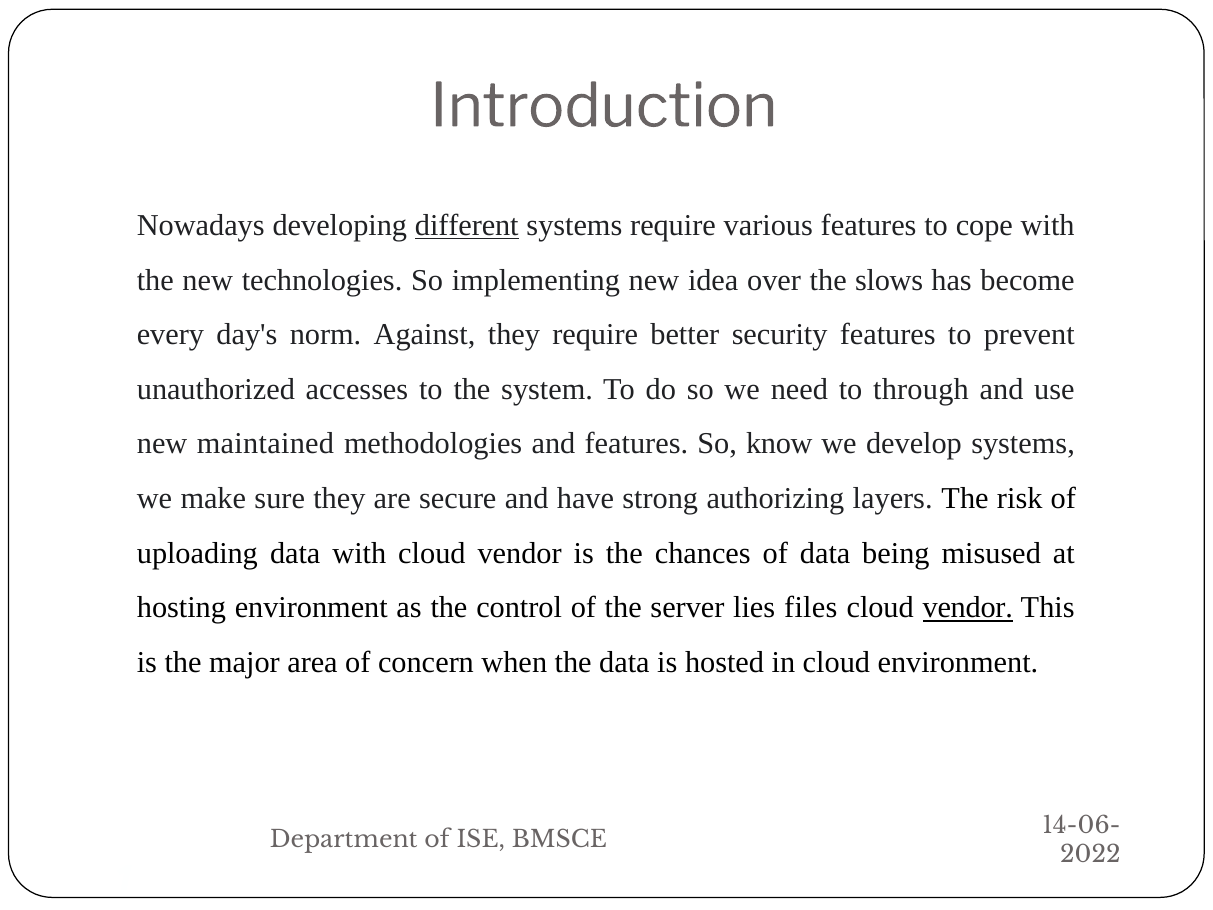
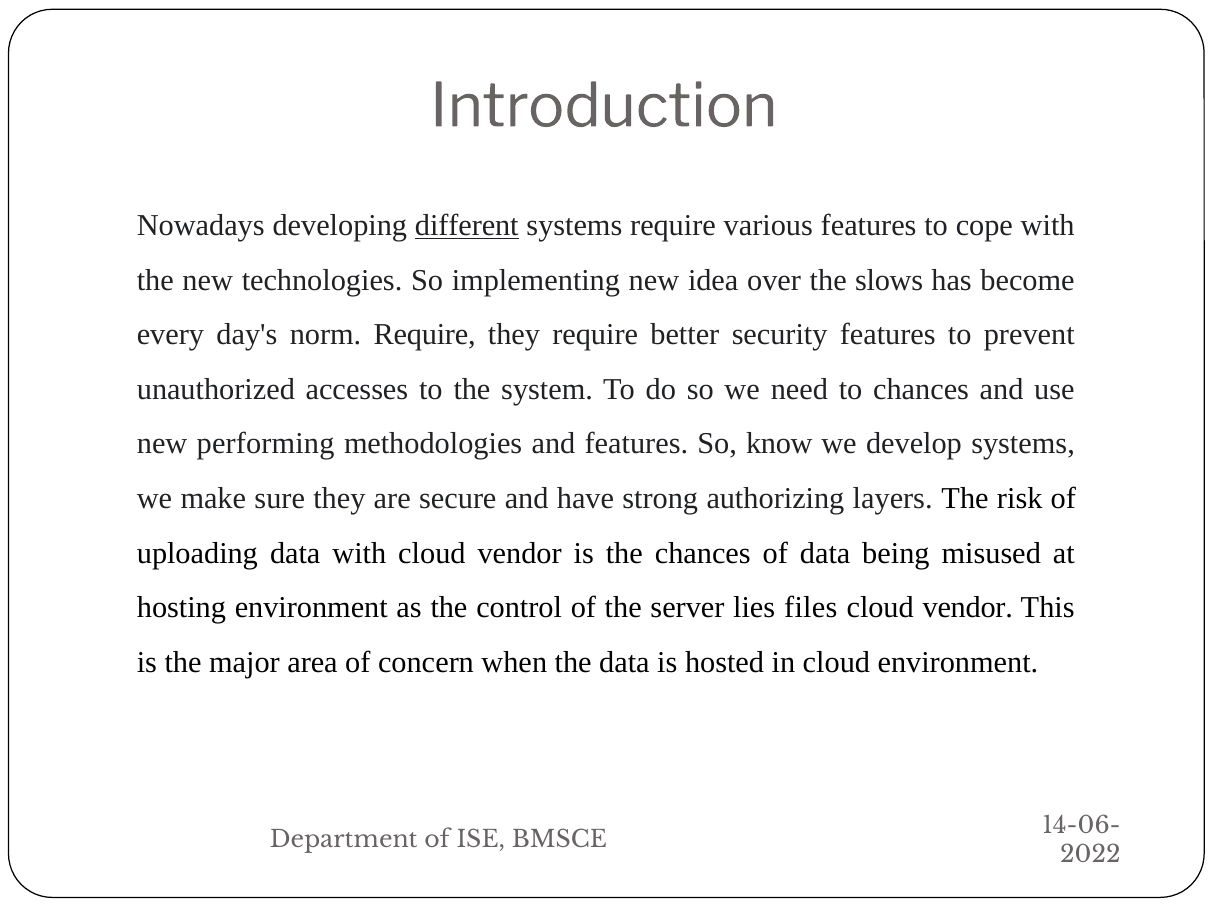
norm Against: Against -> Require
to through: through -> chances
maintained: maintained -> performing
vendor at (968, 608) underline: present -> none
